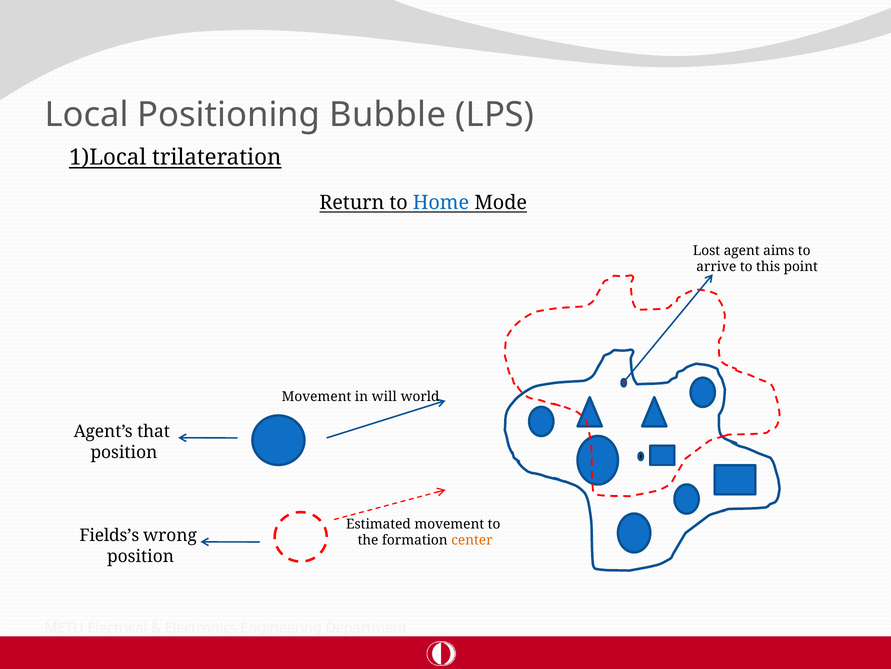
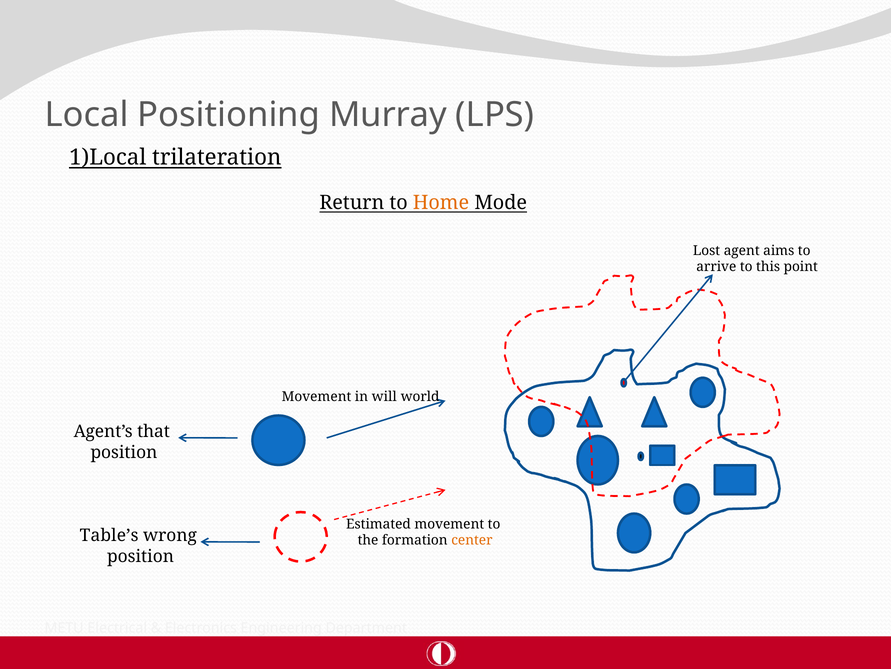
Bubble: Bubble -> Murray
Home colour: blue -> orange
Fields’s: Fields’s -> Table’s
